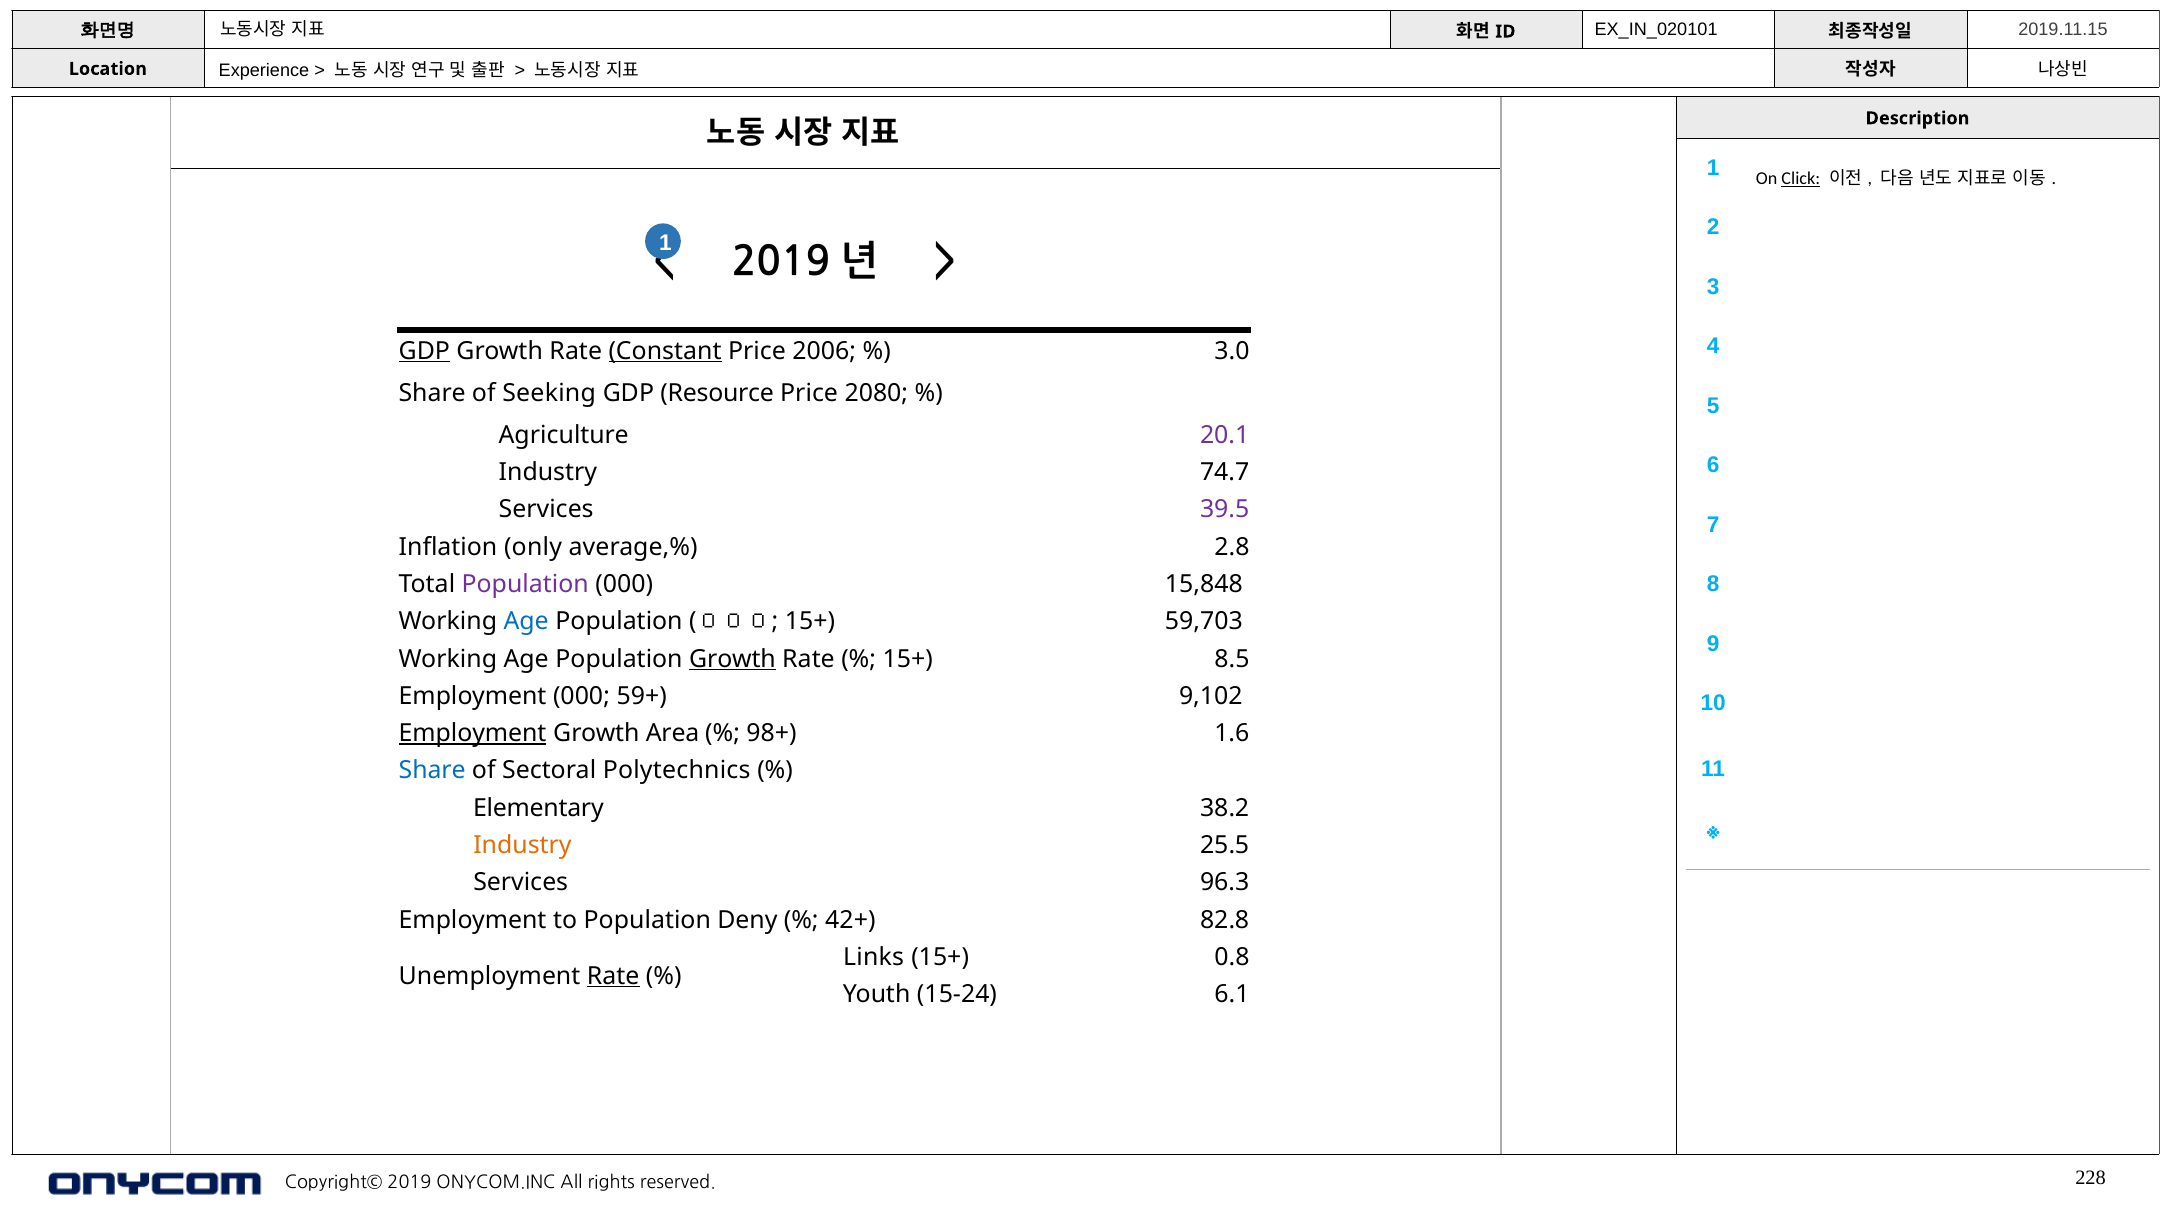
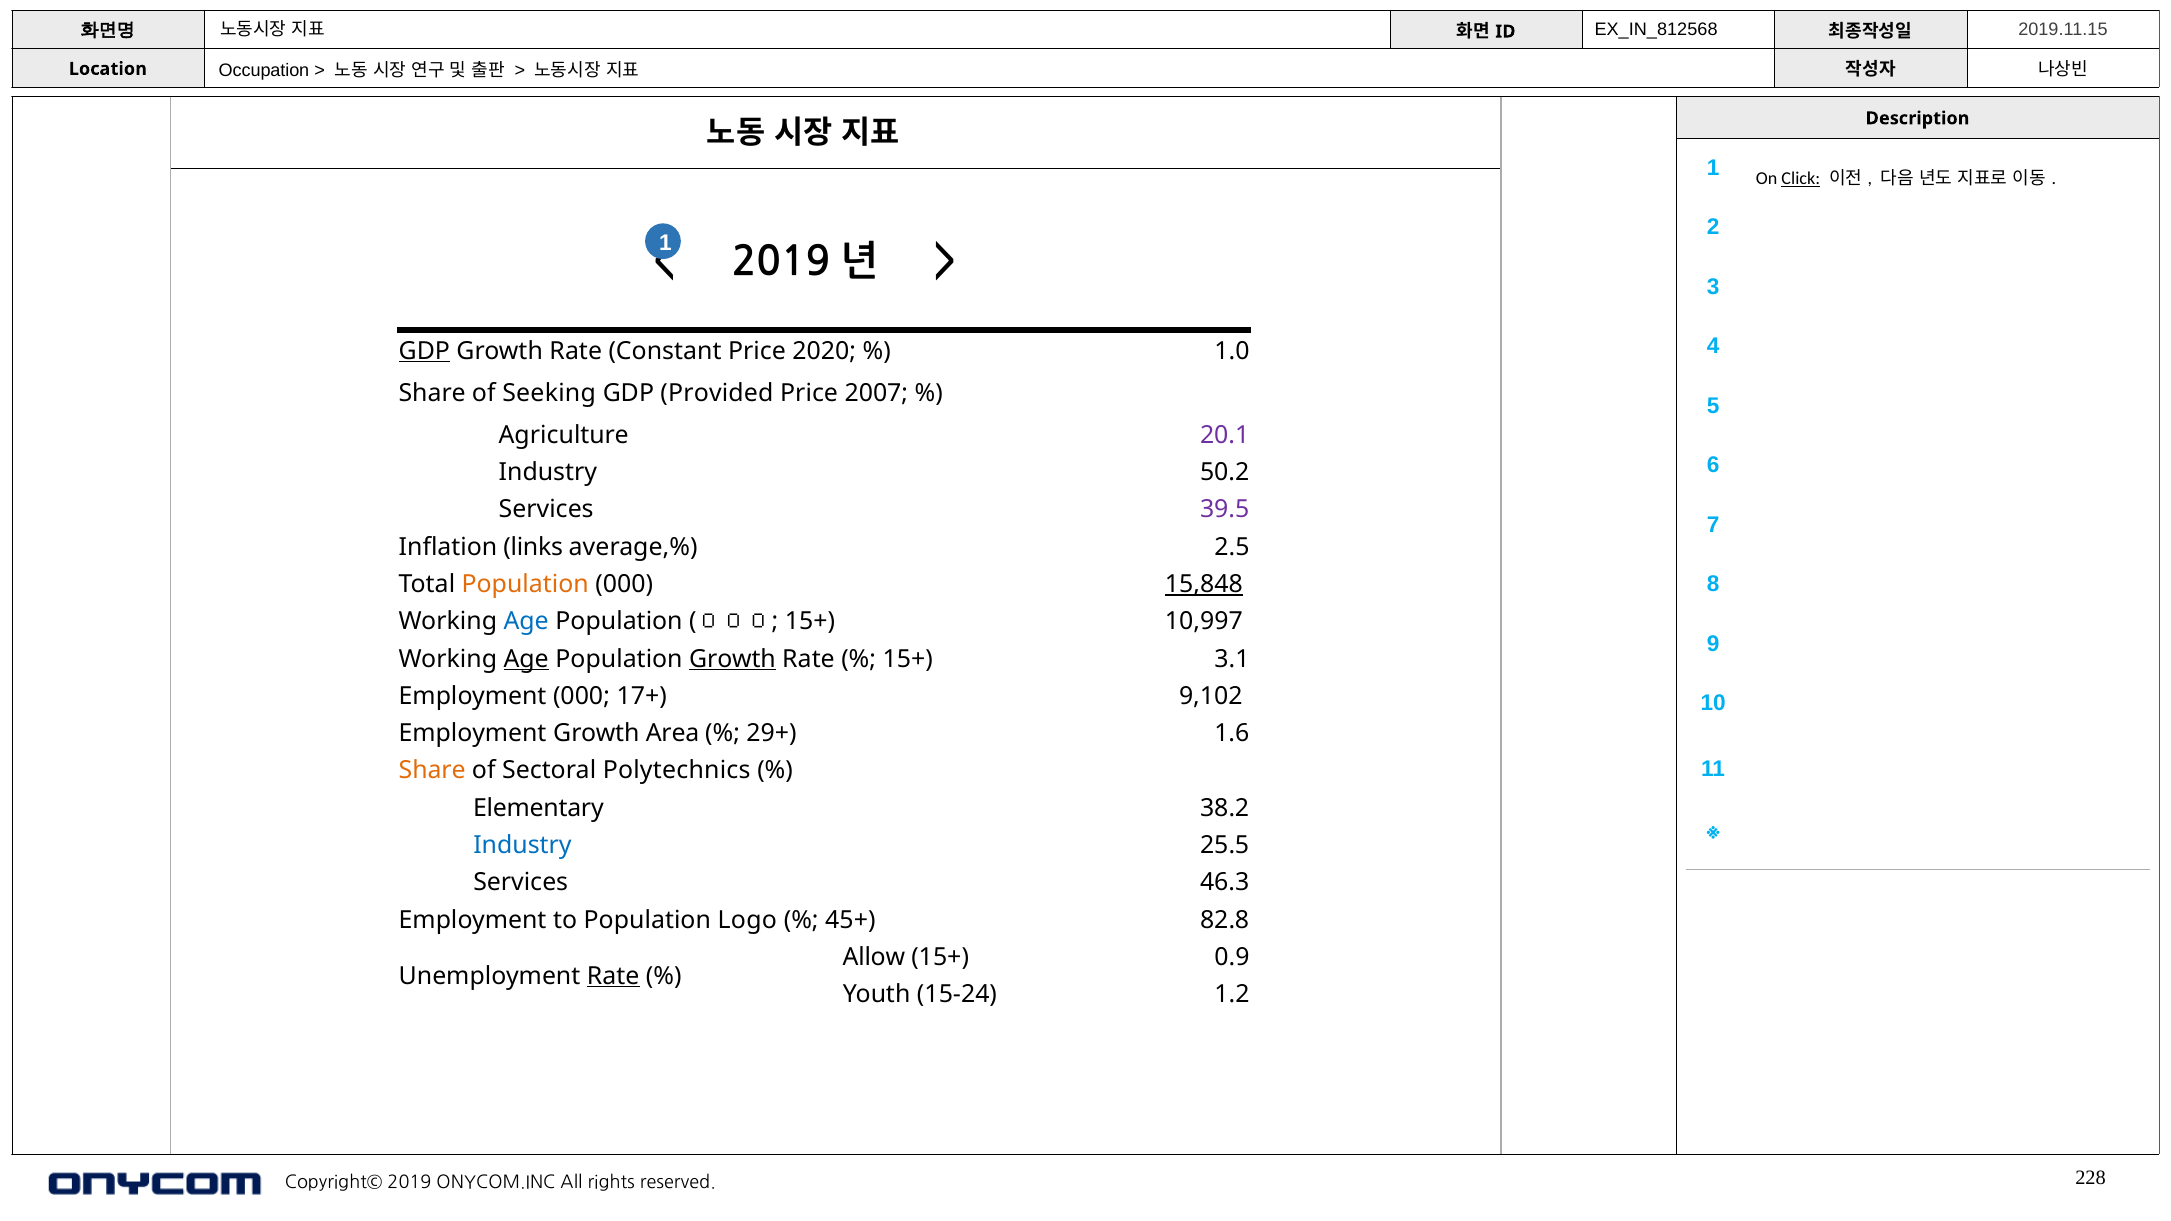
EX_IN_020101: EX_IN_020101 -> EX_IN_812568
Experience: Experience -> Occupation
Constant underline: present -> none
2006: 2006 -> 2020
3.0: 3.0 -> 1.0
Resource: Resource -> Provided
2080: 2080 -> 2007
74.7: 74.7 -> 50.2
only: only -> links
2.8: 2.8 -> 2.5
Population at (525, 584) colour: purple -> orange
15,848 underline: none -> present
59,703: 59,703 -> 10,997
Age at (526, 659) underline: none -> present
8.5: 8.5 -> 3.1
59+: 59+ -> 17+
Employment at (473, 734) underline: present -> none
98+: 98+ -> 29+
Share at (432, 771) colour: blue -> orange
Industry at (522, 845) colour: orange -> blue
96.3: 96.3 -> 46.3
Deny: Deny -> Logo
42+: 42+ -> 45+
Links: Links -> Allow
0.8: 0.8 -> 0.9
6.1: 6.1 -> 1.2
